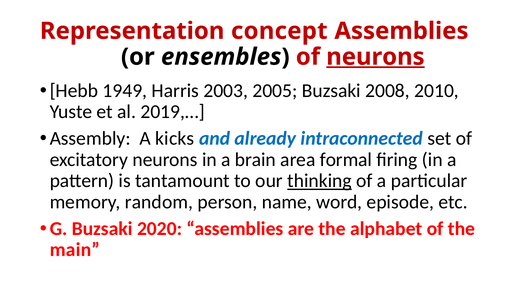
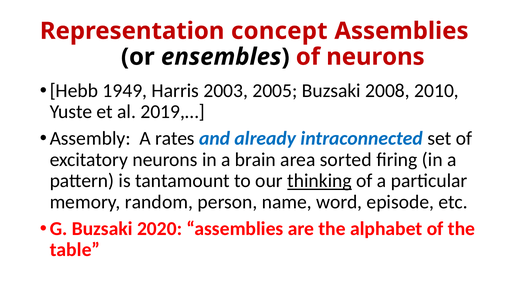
neurons at (375, 57) underline: present -> none
kicks: kicks -> rates
formal: formal -> sorted
main: main -> table
